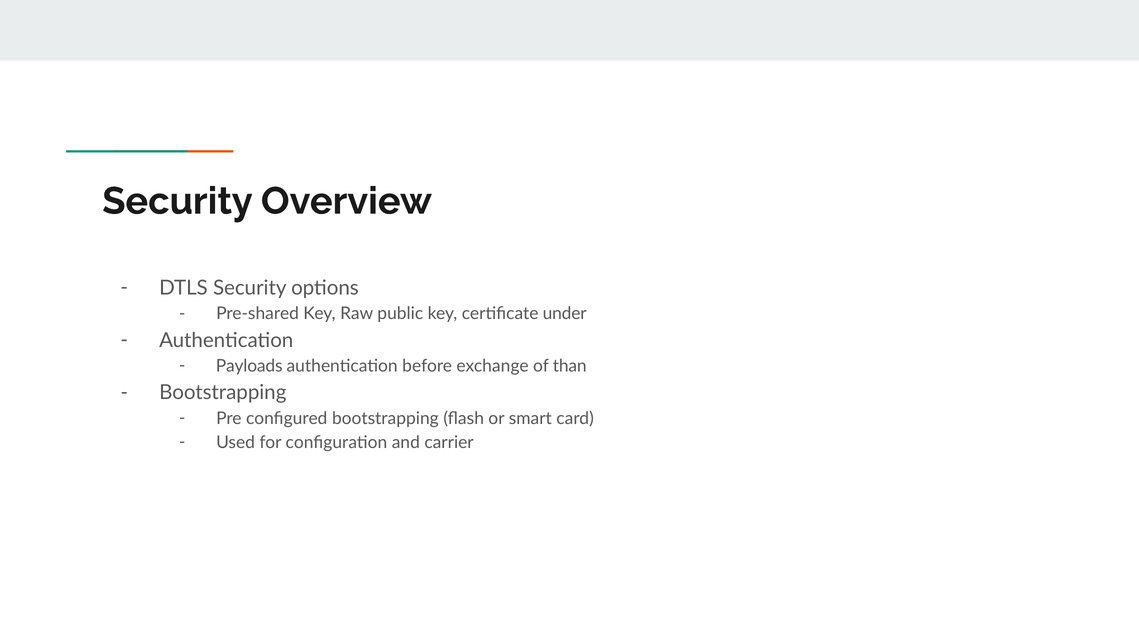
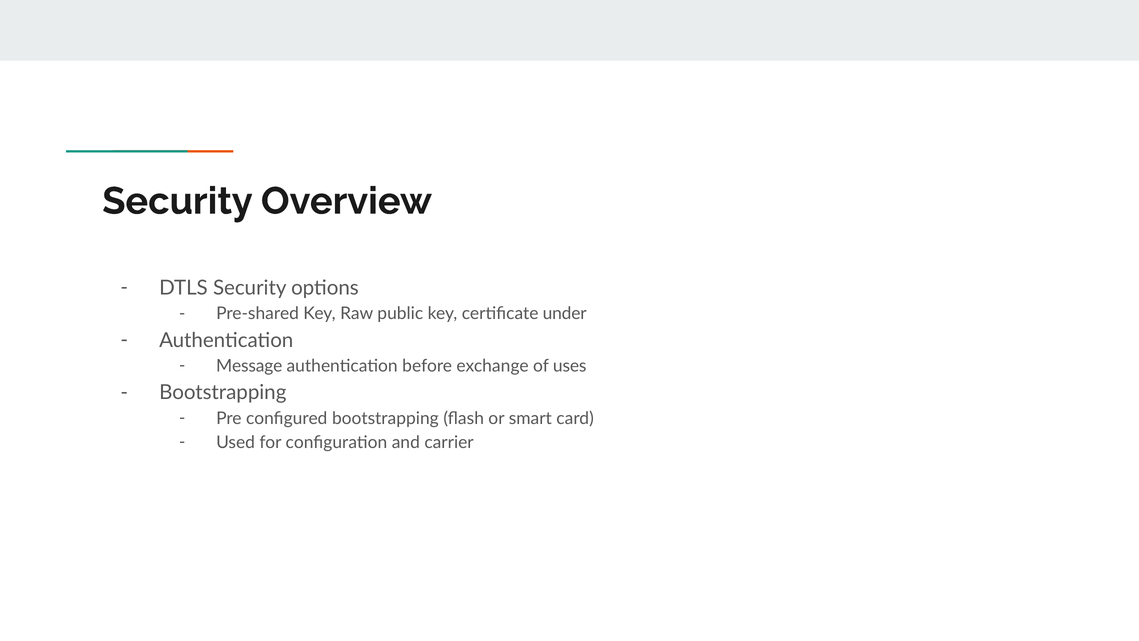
Payloads: Payloads -> Message
than: than -> uses
